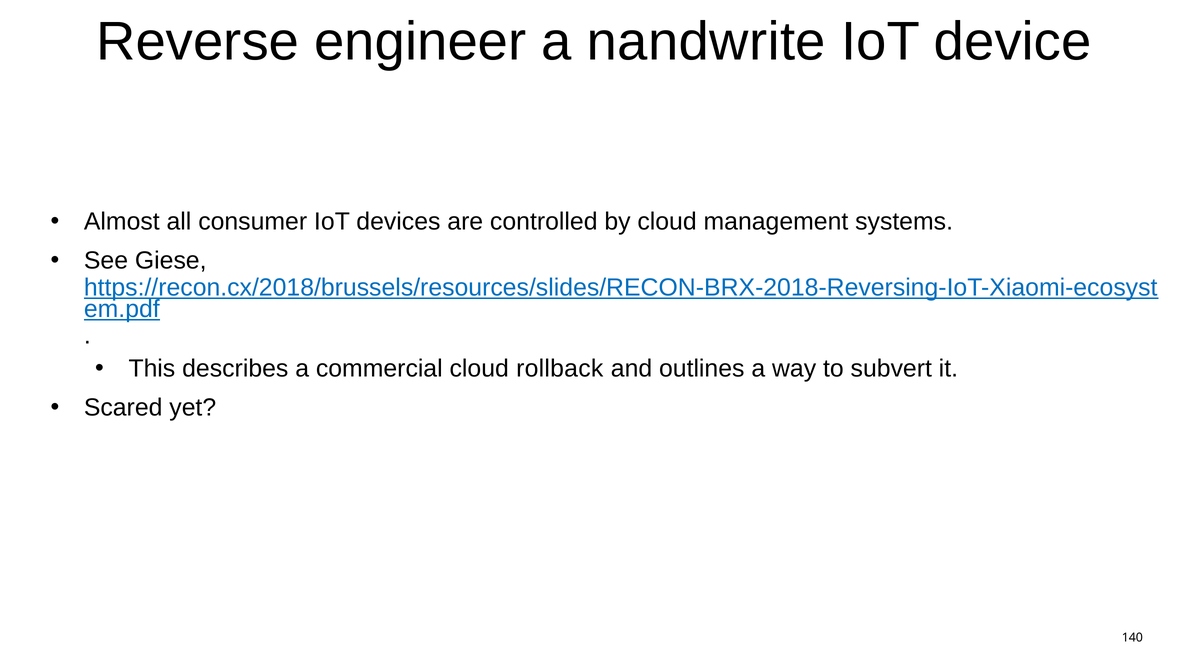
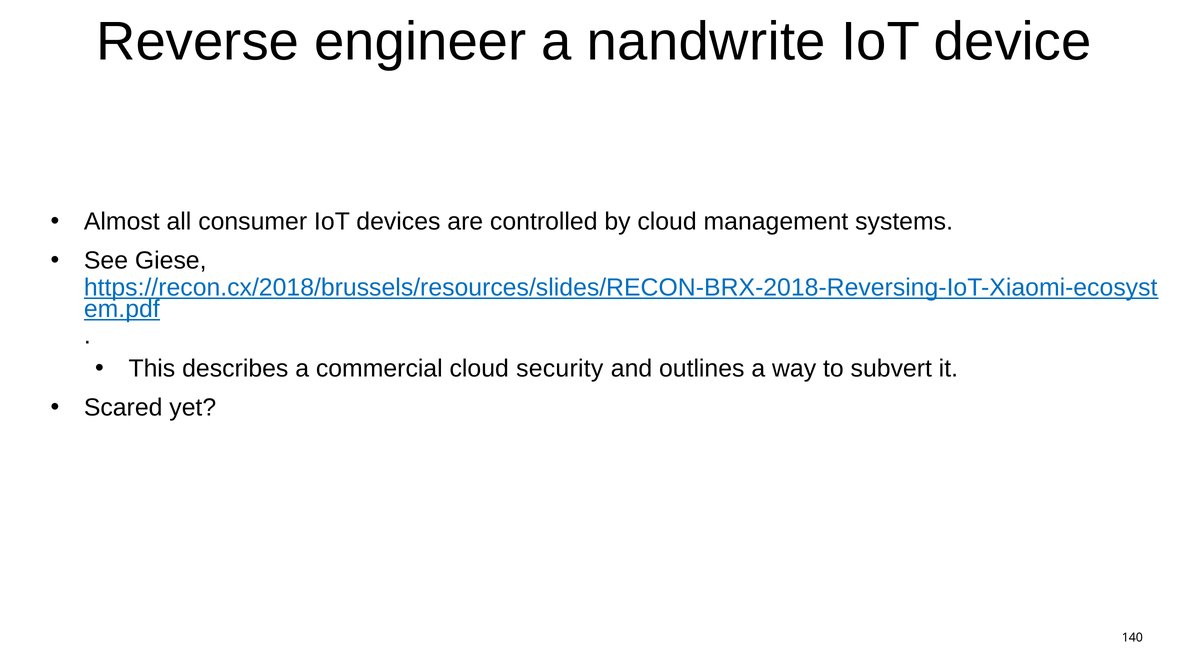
rollback: rollback -> security
